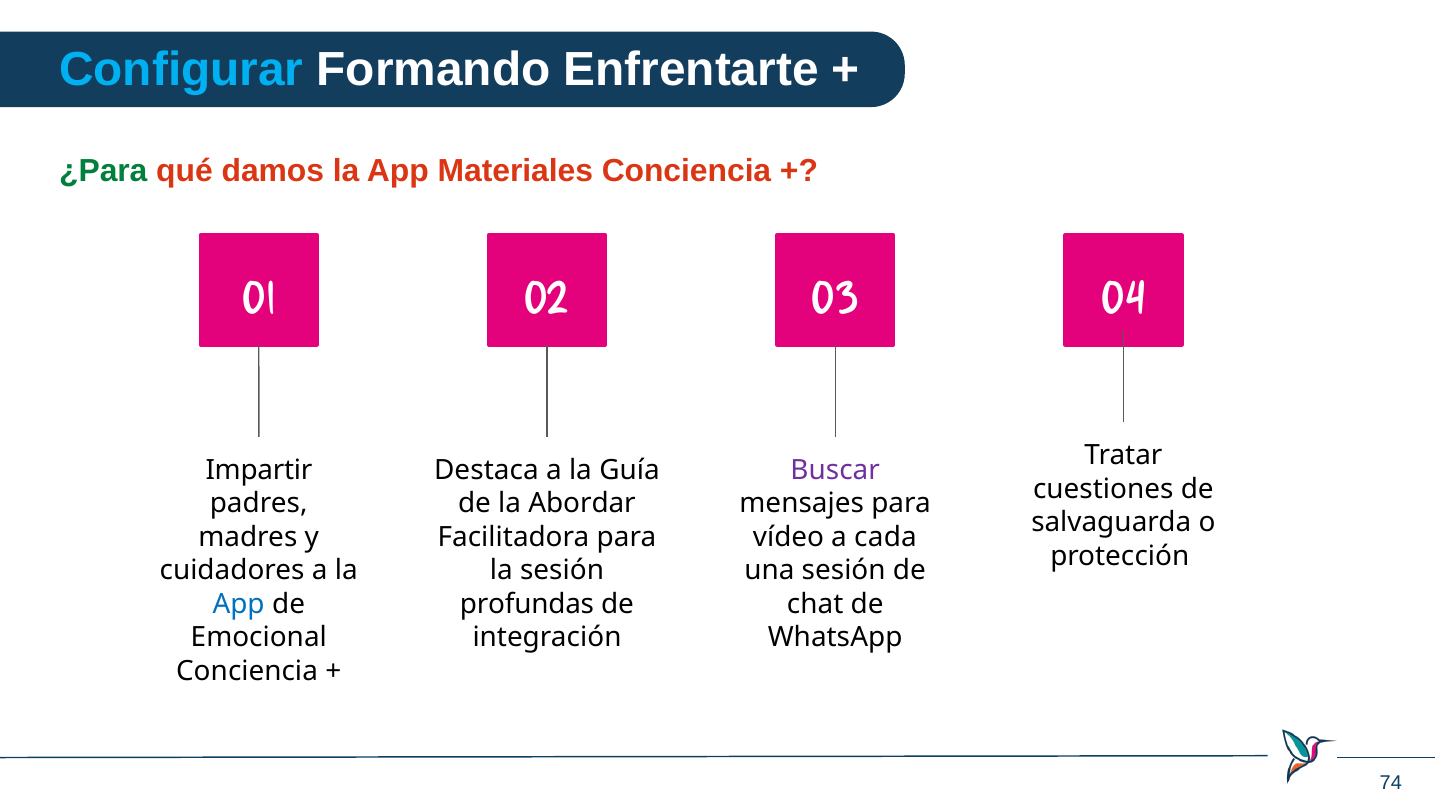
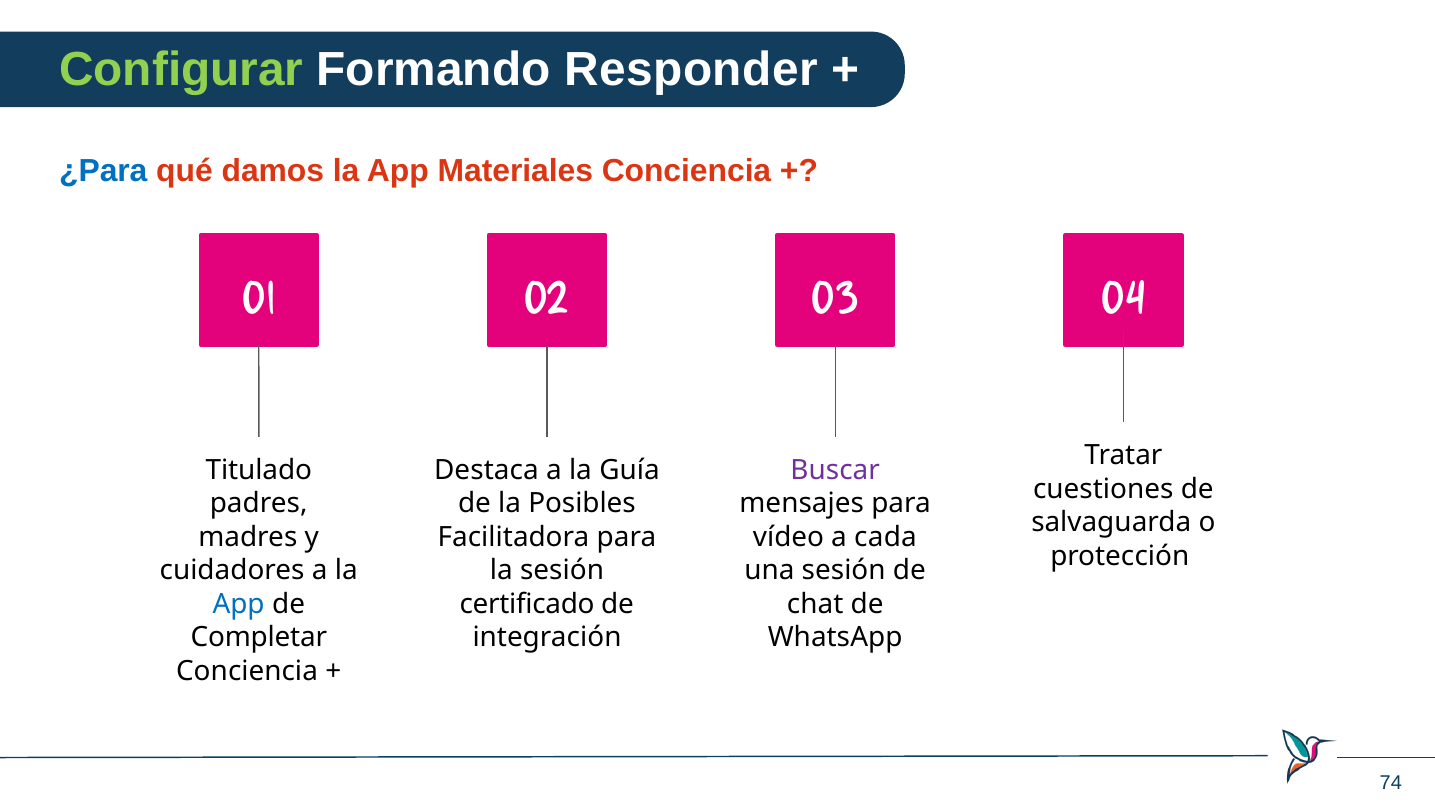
Configurar colour: light blue -> light green
Enfrentarte: Enfrentarte -> Responder
¿Para colour: green -> blue
Impartir: Impartir -> Titulado
Abordar: Abordar -> Posibles
profundas: profundas -> certificado
Emocional: Emocional -> Completar
